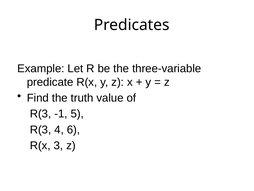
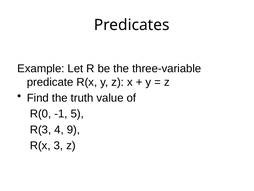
R(3 at (41, 114): R(3 -> R(0
6: 6 -> 9
